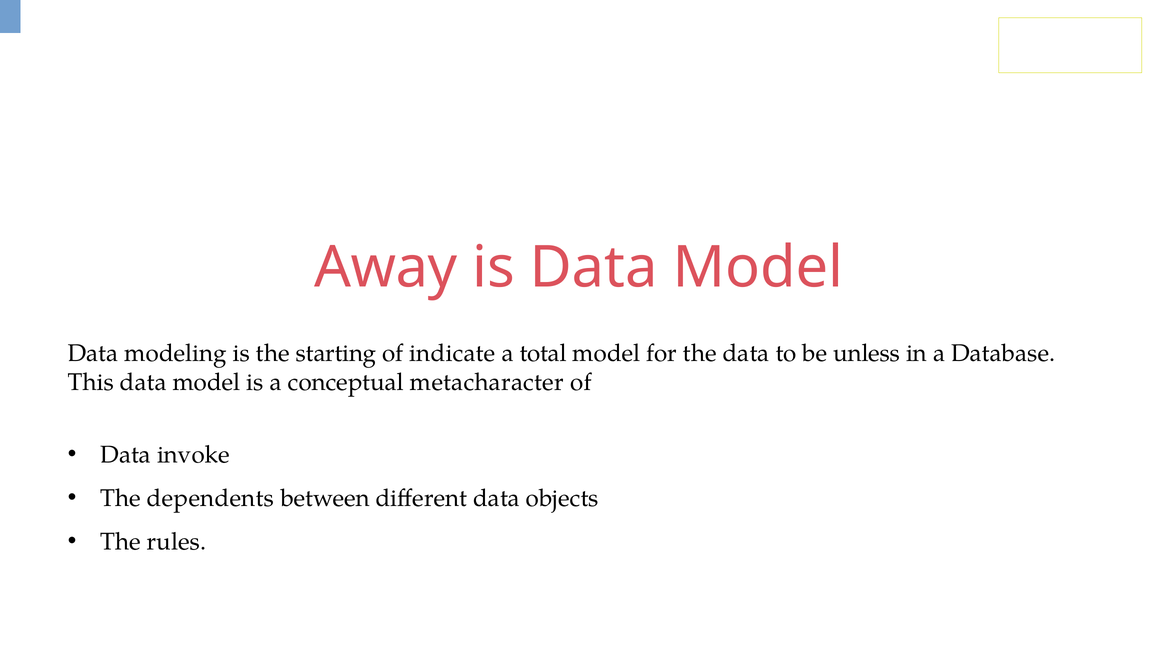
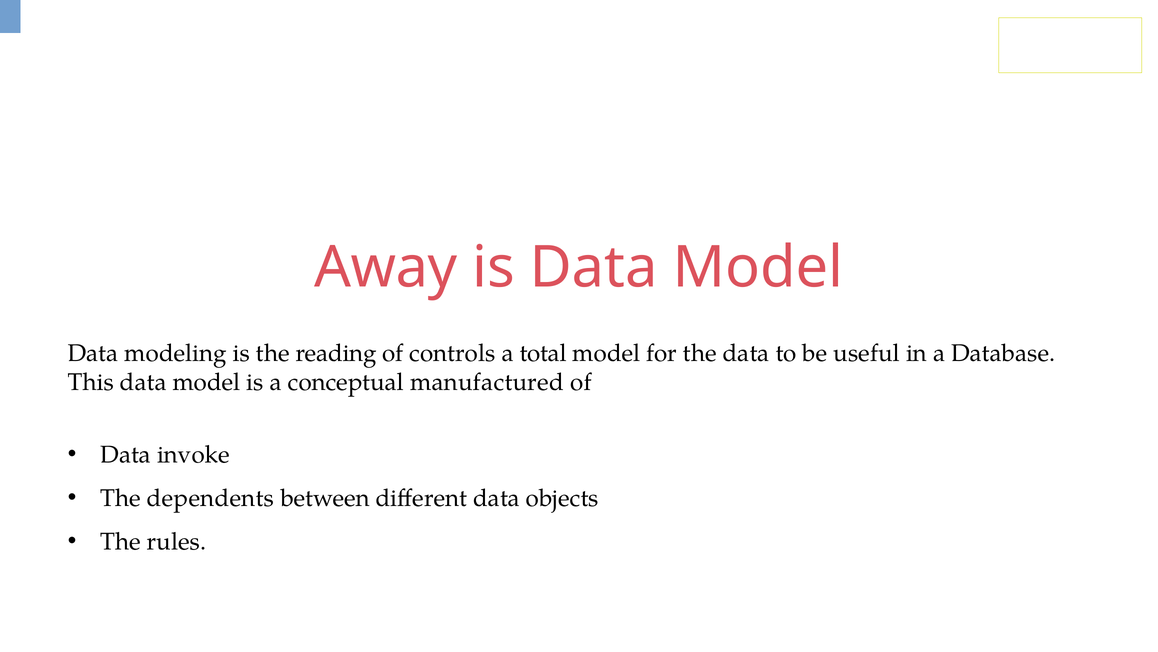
starting: starting -> reading
indicate: indicate -> controls
unless: unless -> useful
metacharacter: metacharacter -> manufactured
